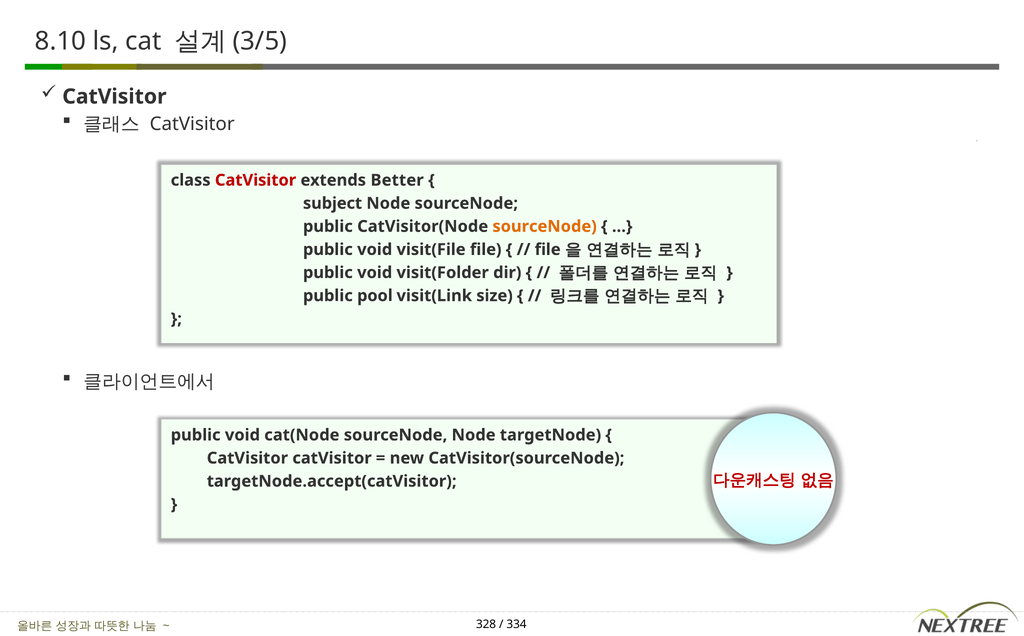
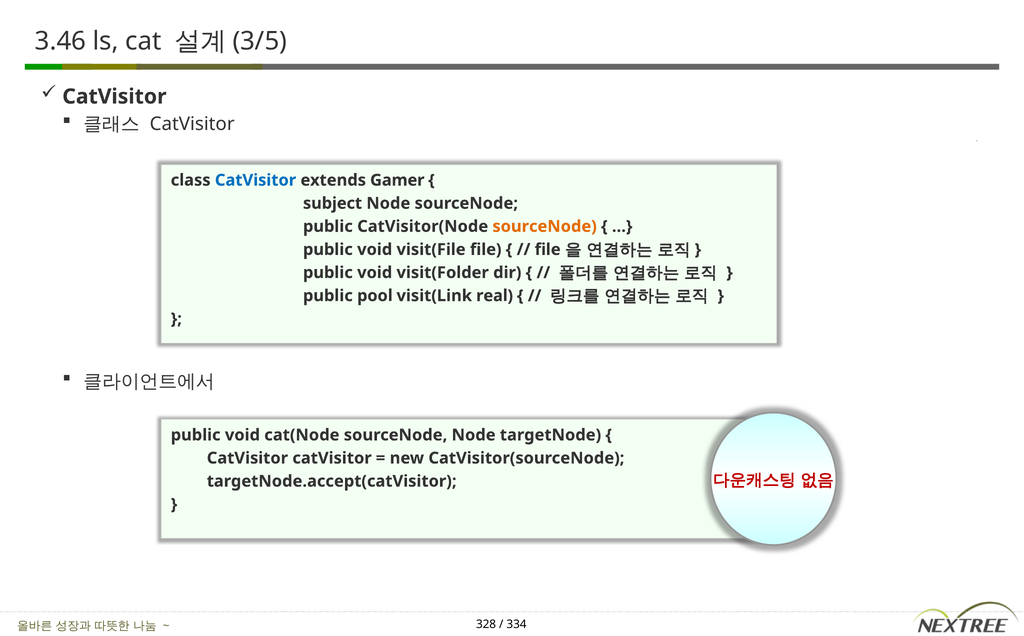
8.10: 8.10 -> 3.46
CatVisitor at (255, 180) colour: red -> blue
Better: Better -> Gamer
size: size -> real
